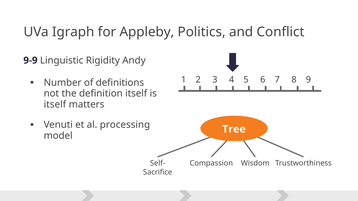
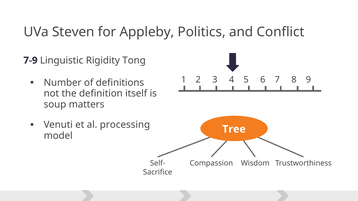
Igraph: Igraph -> Steven
9-9: 9-9 -> 7-9
Andy: Andy -> Tong
itself at (55, 105): itself -> soup
